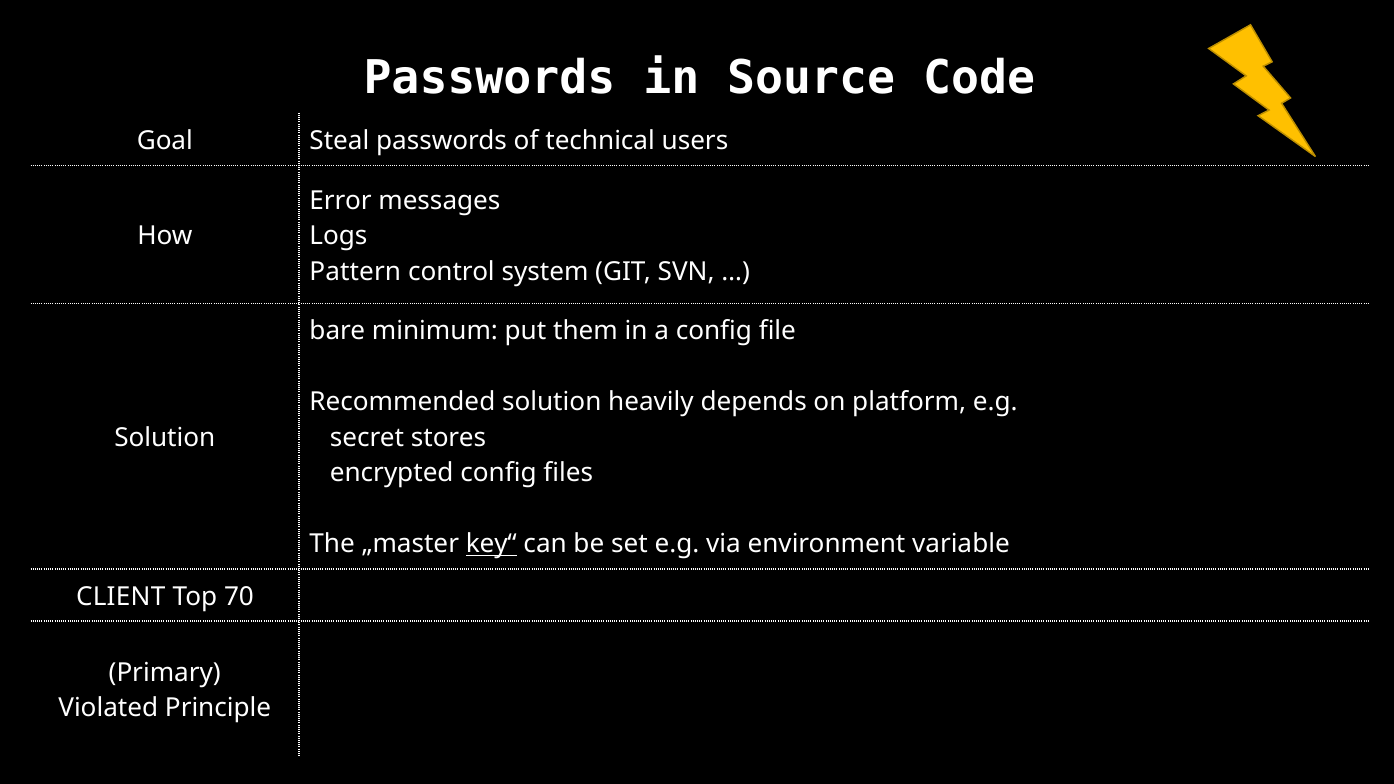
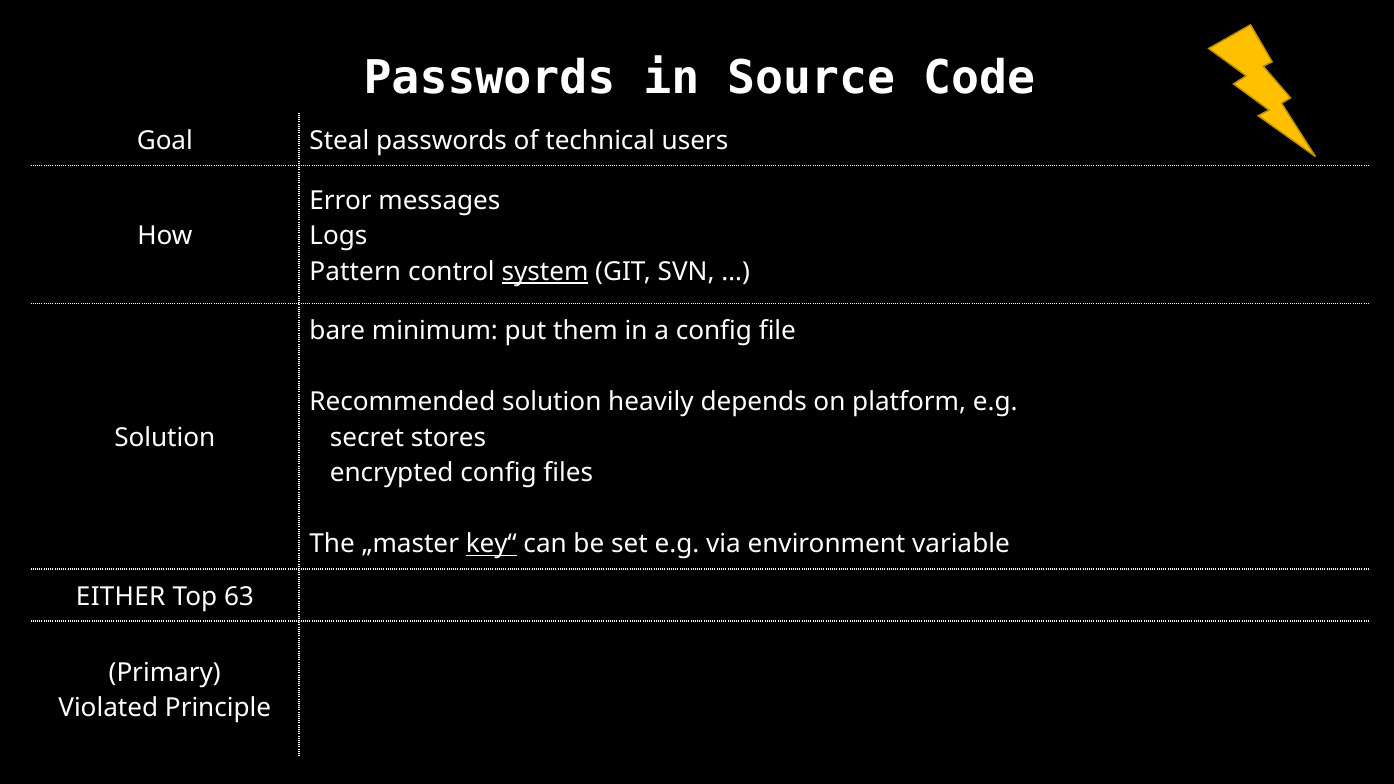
system underline: none -> present
CLIENT: CLIENT -> EITHER
70: 70 -> 63
